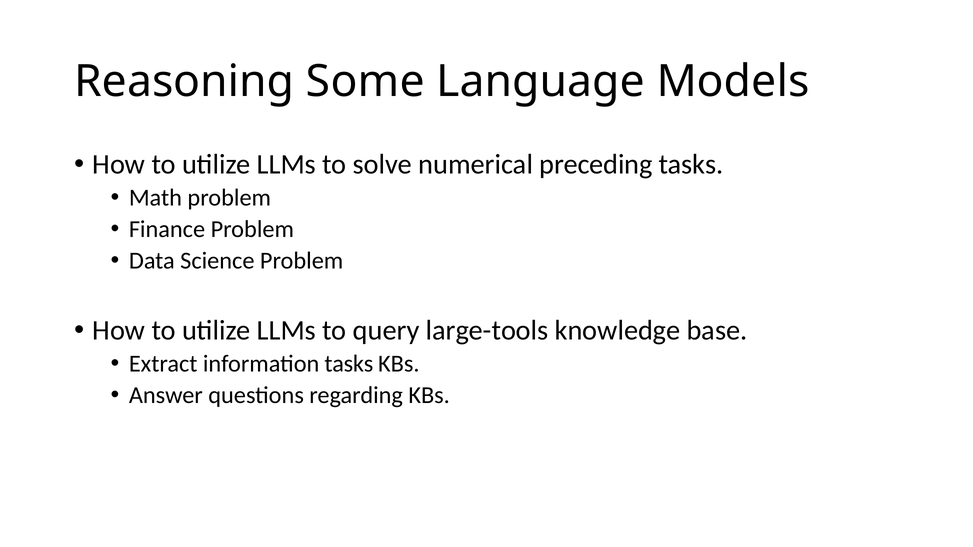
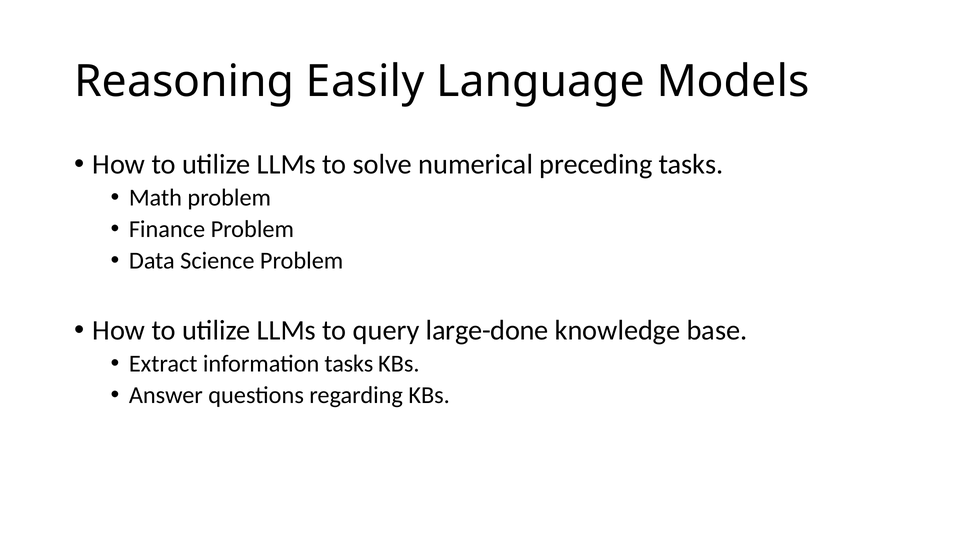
Some: Some -> Easily
large-tools: large-tools -> large-done
